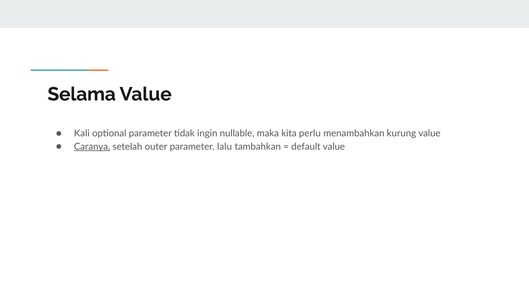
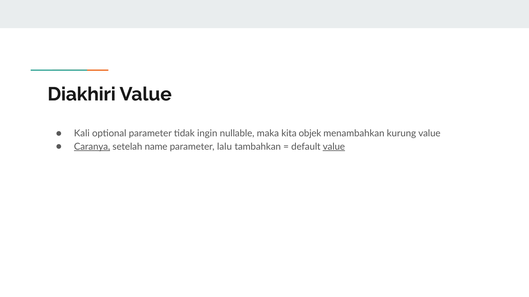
Selama: Selama -> Diakhiri
perlu: perlu -> objek
outer: outer -> name
value at (334, 147) underline: none -> present
